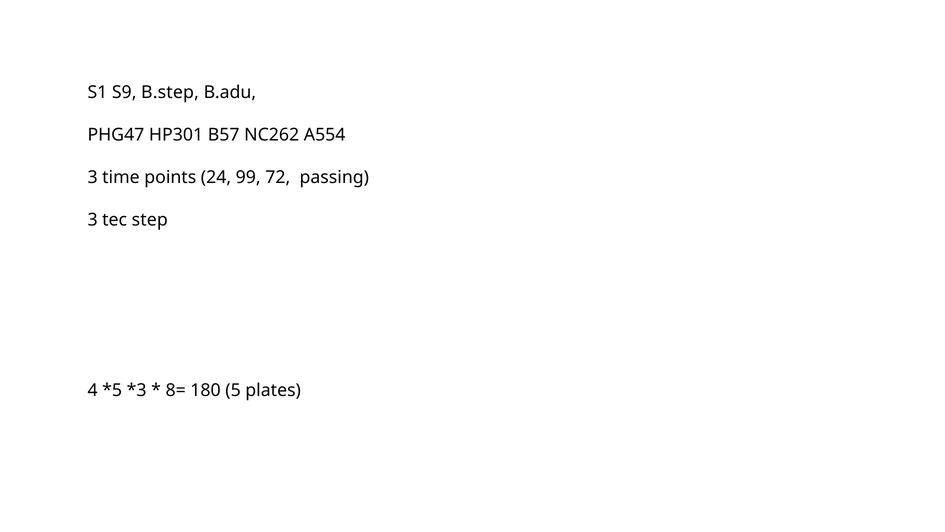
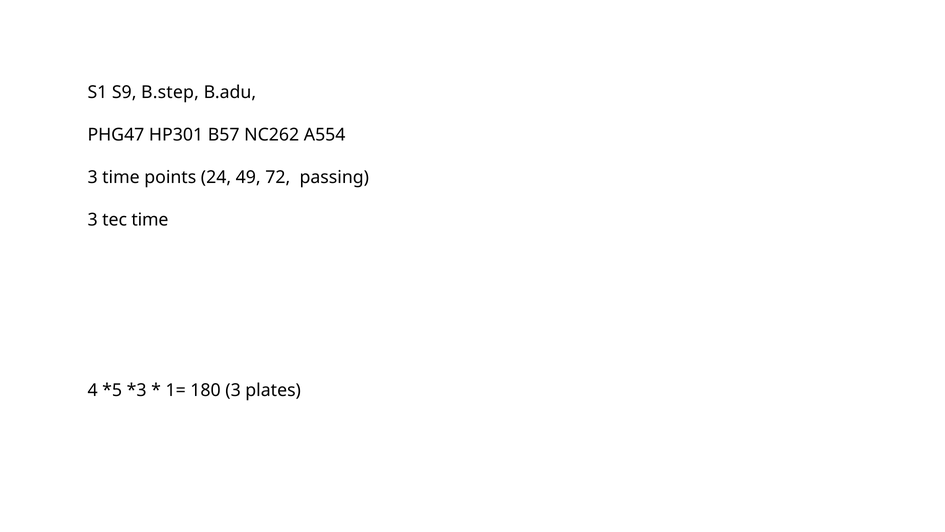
99: 99 -> 49
tec step: step -> time
8=: 8= -> 1=
180 5: 5 -> 3
